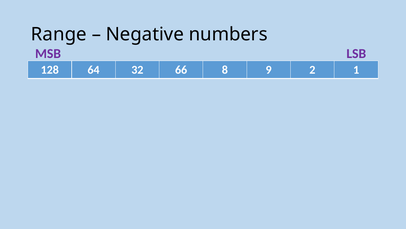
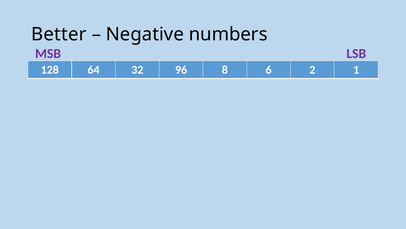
Range: Range -> Better
66: 66 -> 96
9: 9 -> 6
